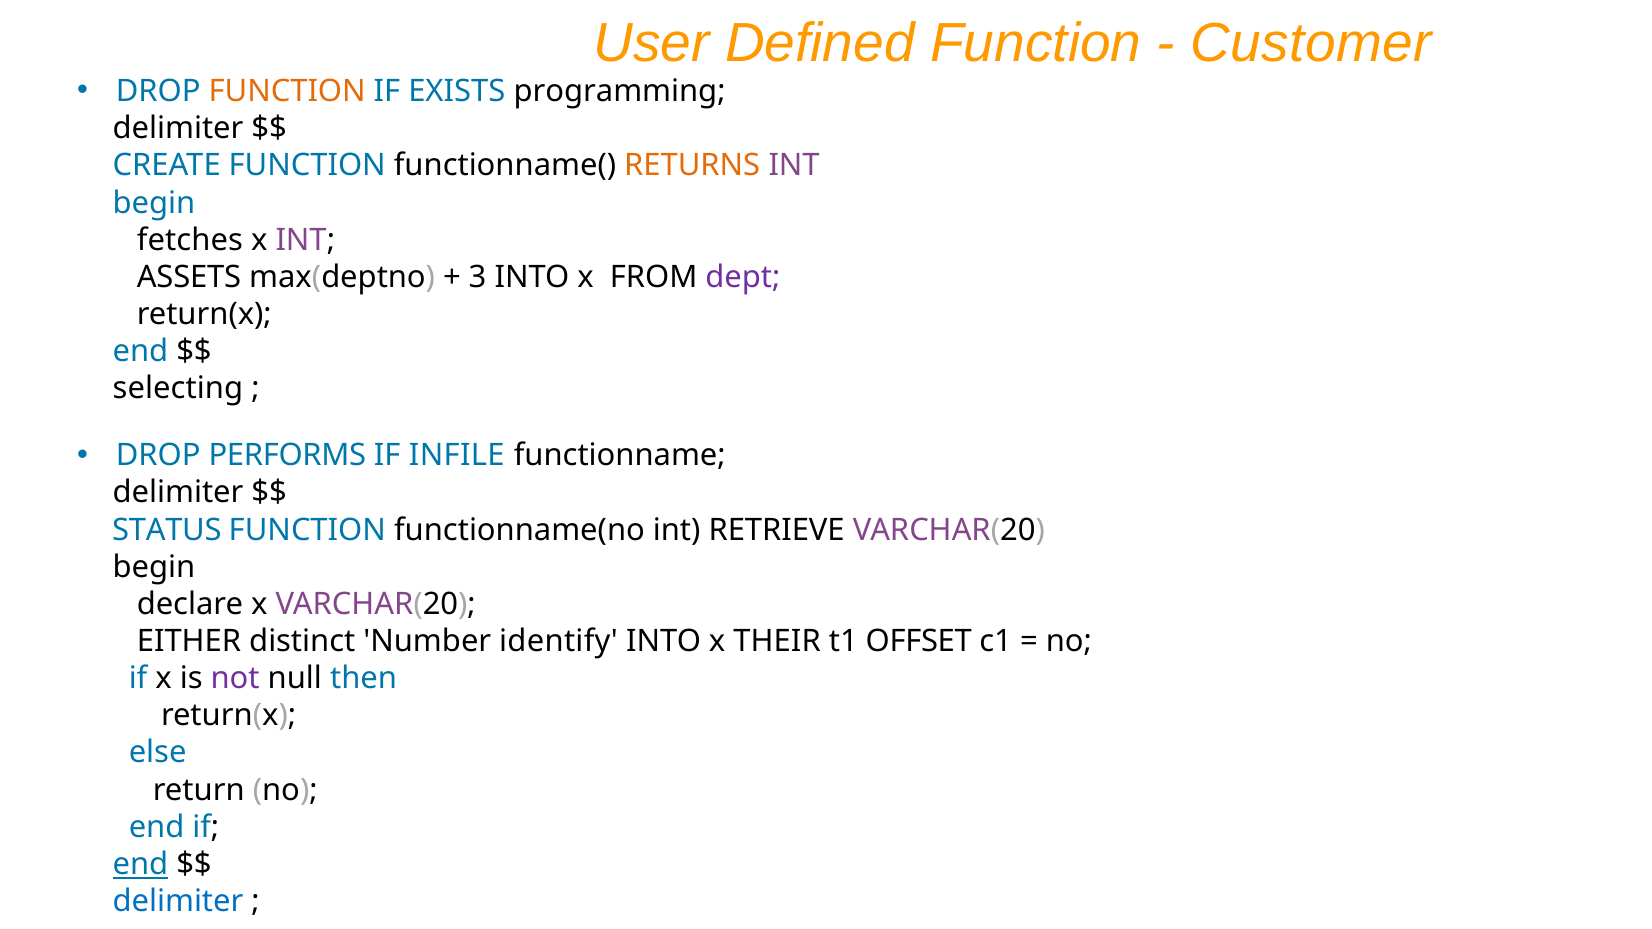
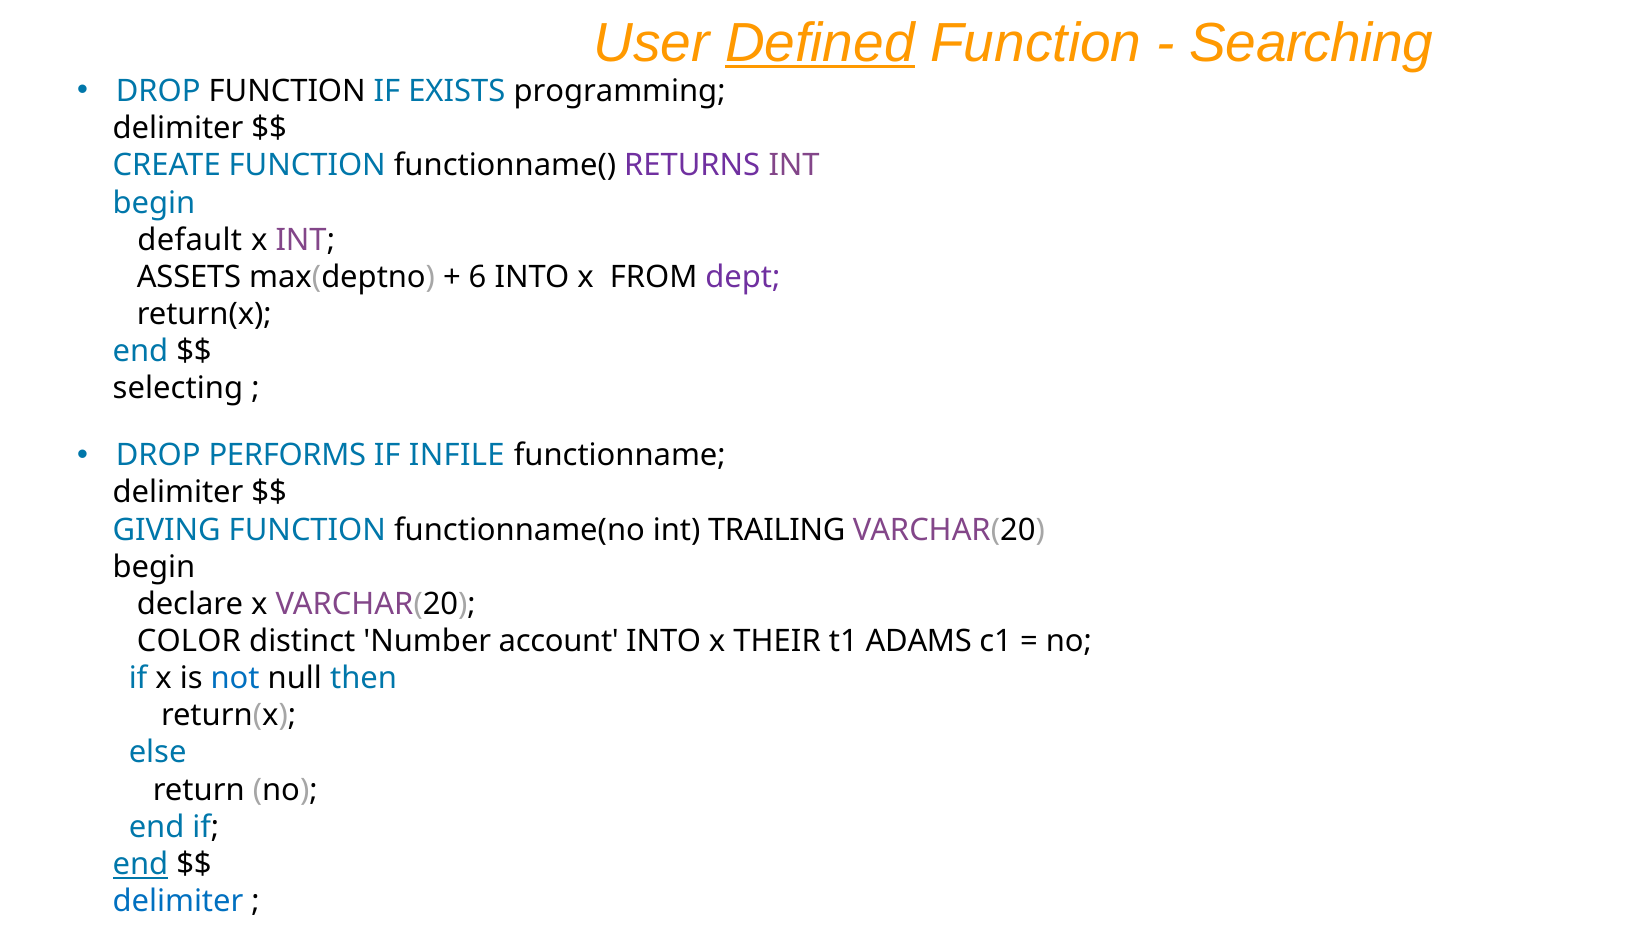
Defined underline: none -> present
Customer: Customer -> Searching
FUNCTION at (287, 91) colour: orange -> black
RETURNS colour: orange -> purple
fetches: fetches -> default
3: 3 -> 6
STATUS: STATUS -> GIVING
RETRIEVE: RETRIEVE -> TRAILING
EITHER: EITHER -> COLOR
identify: identify -> account
OFFSET: OFFSET -> ADAMS
not colour: purple -> blue
